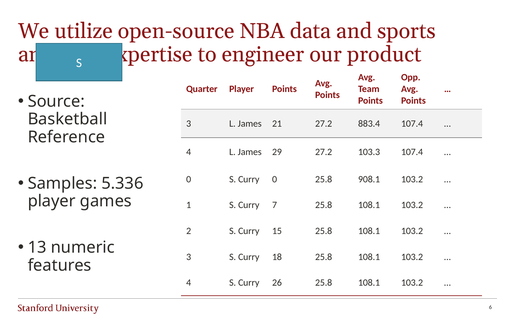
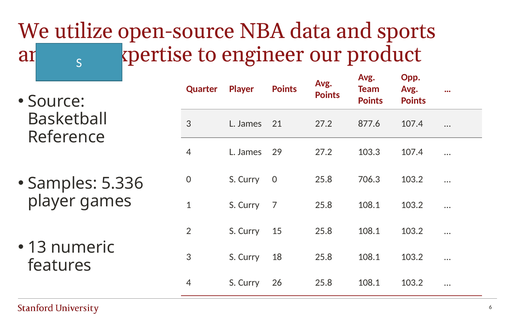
883.4: 883.4 -> 877.6
908.1: 908.1 -> 706.3
